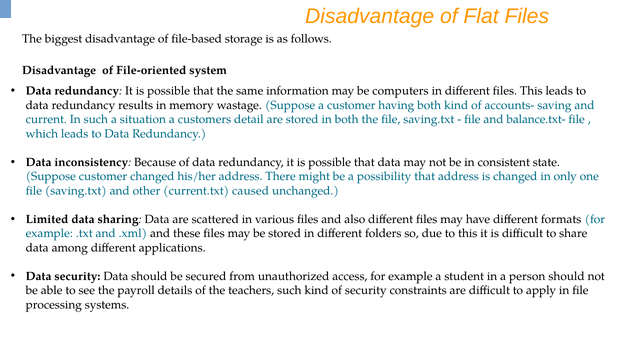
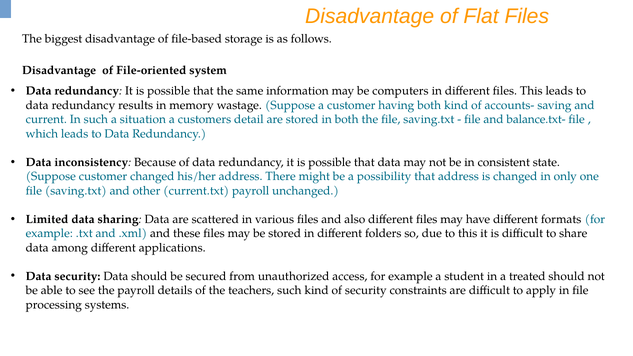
current.txt caused: caused -> payroll
person: person -> treated
